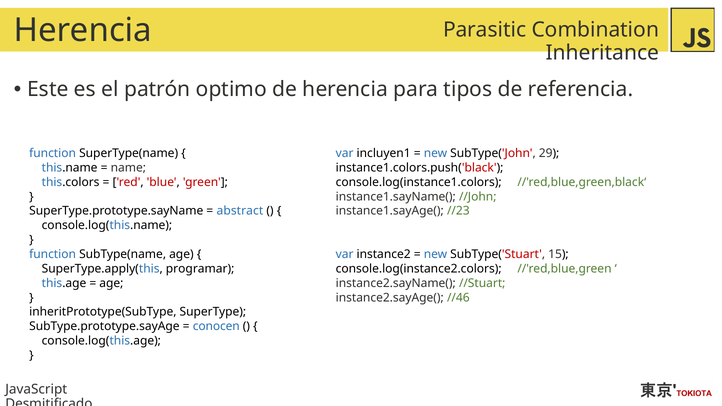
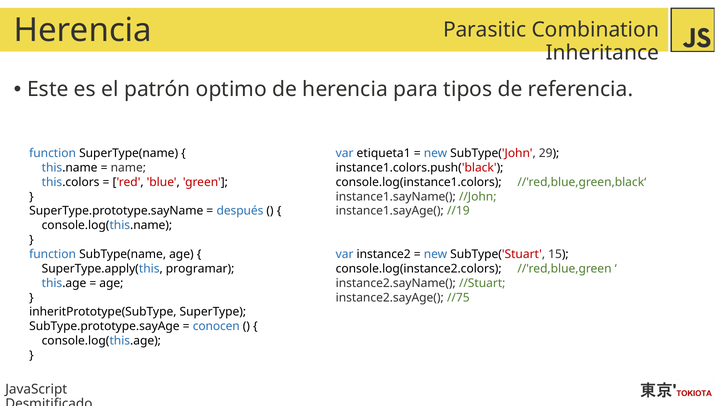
incluyen1: incluyen1 -> etiqueta1
abstract: abstract -> después
//23: //23 -> //19
//46: //46 -> //75
